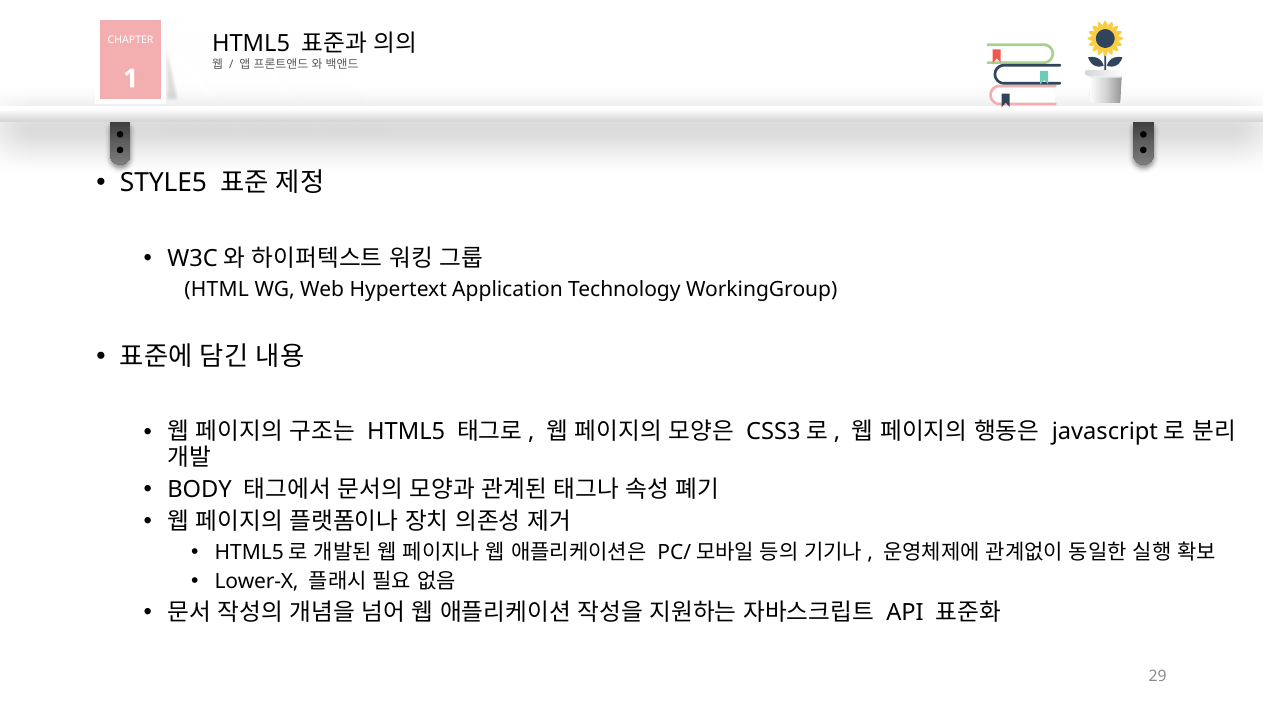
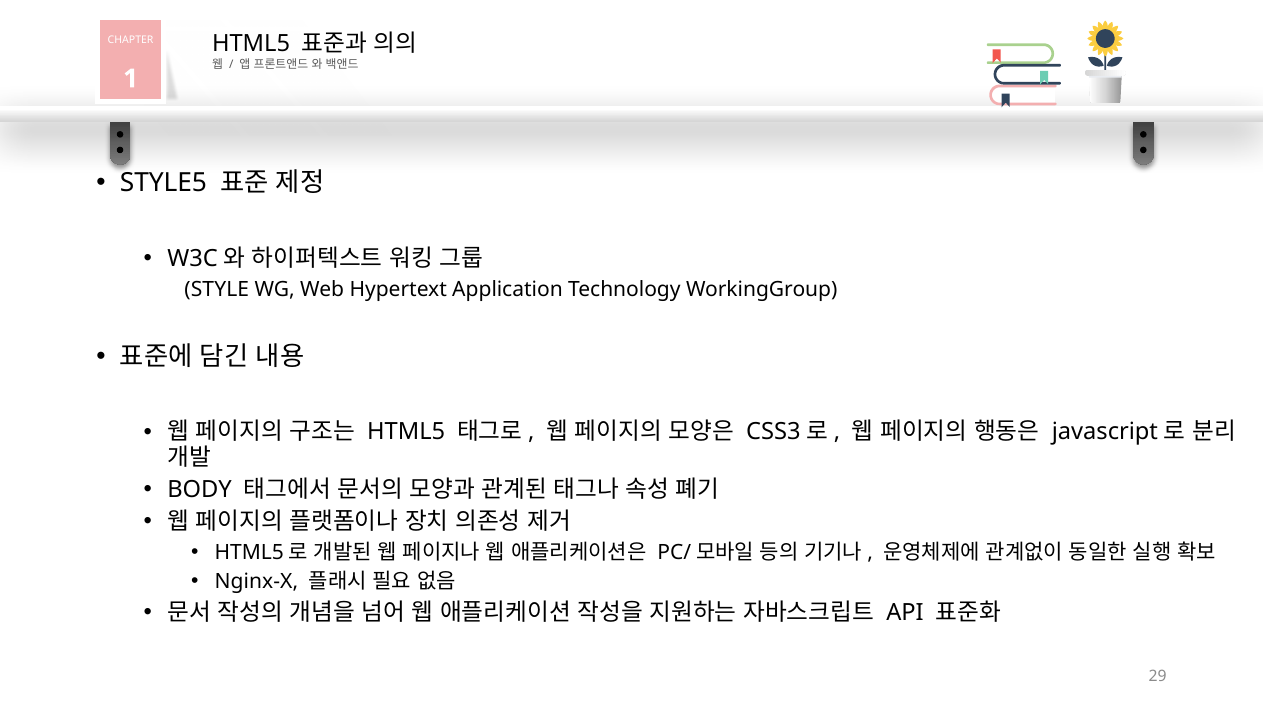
HTML: HTML -> STYLE
Lower-X: Lower-X -> Nginx-X
